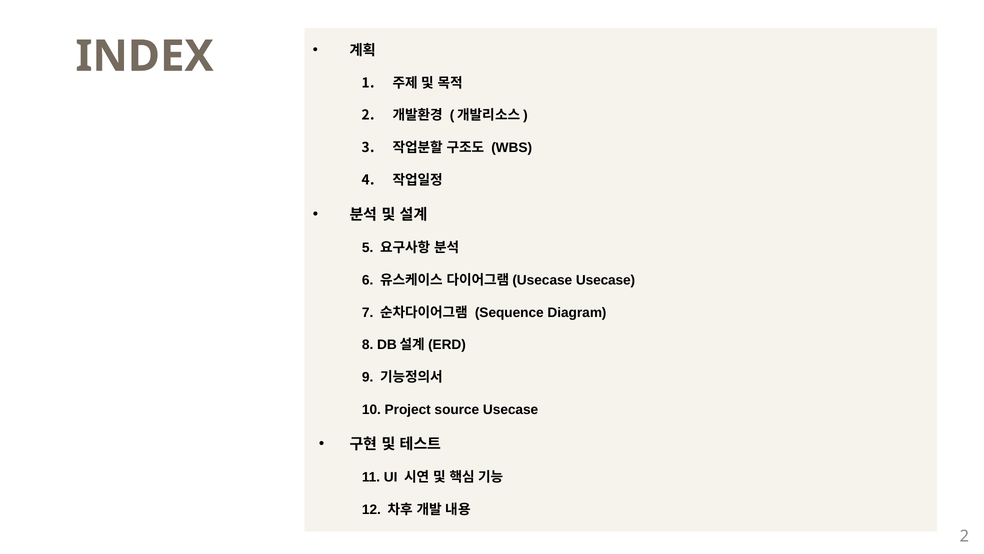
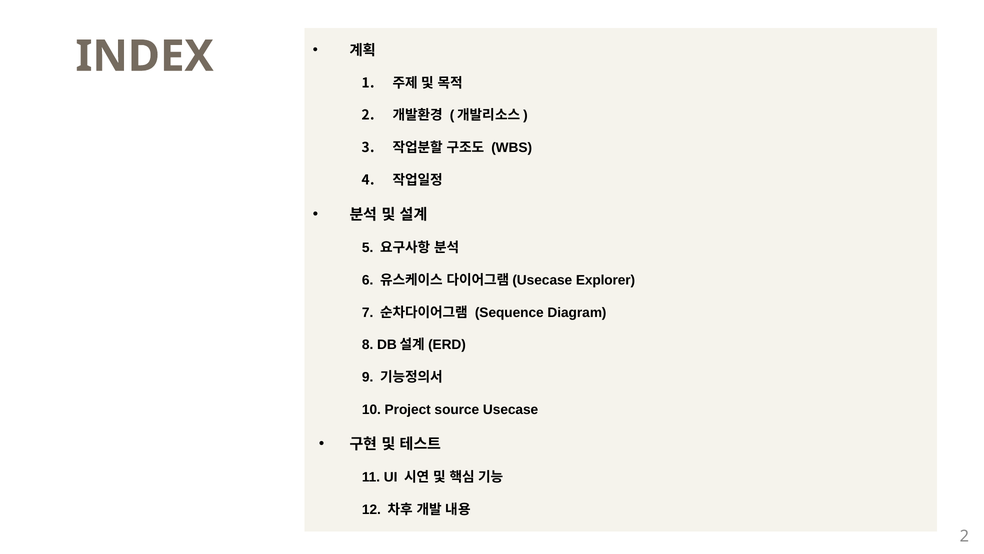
Usecase at (606, 280): Usecase -> Explorer
